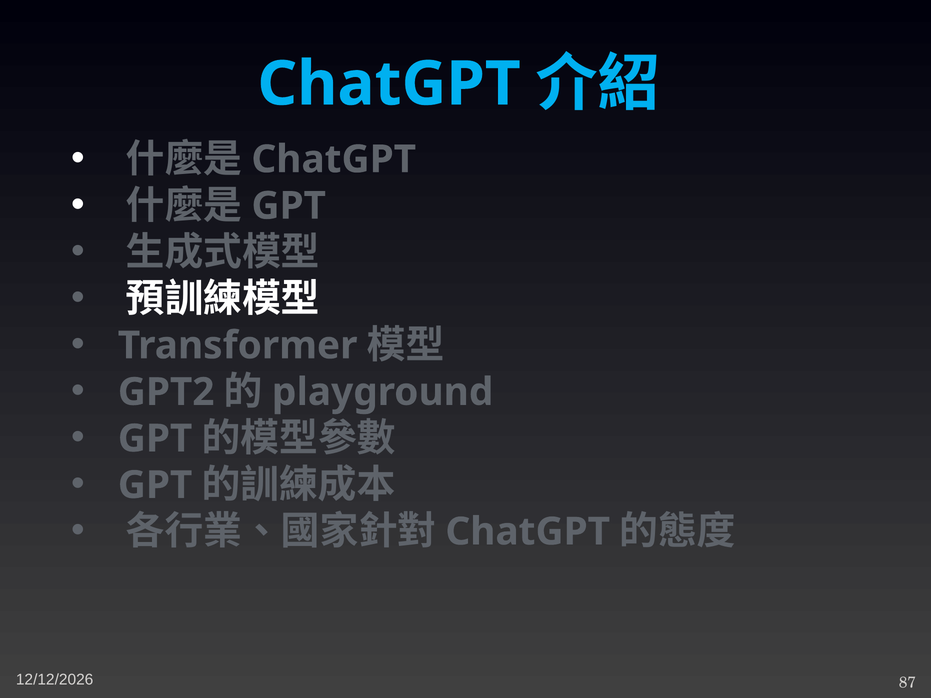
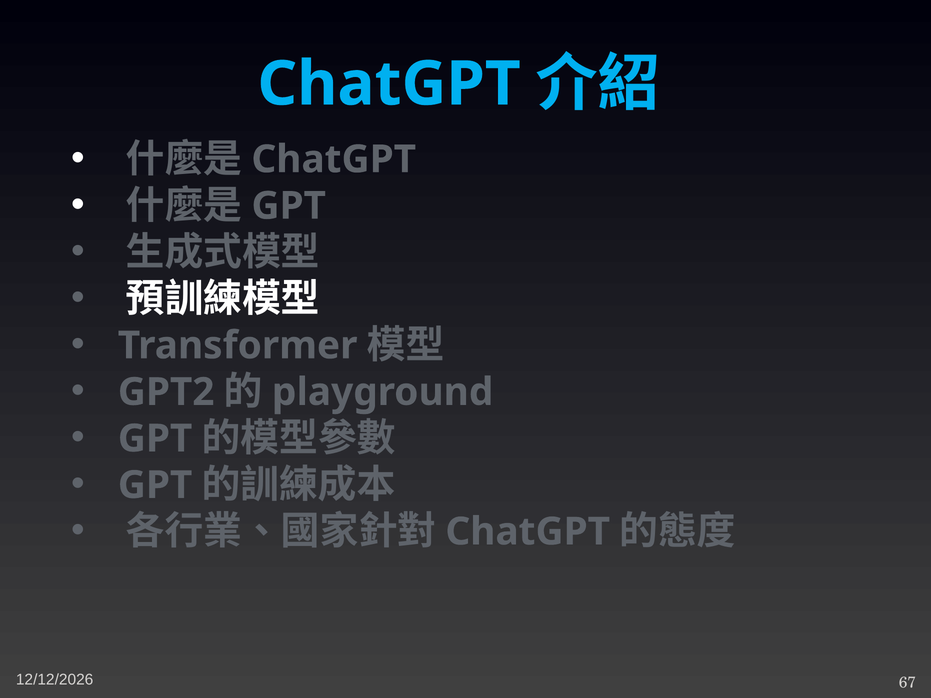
87: 87 -> 67
